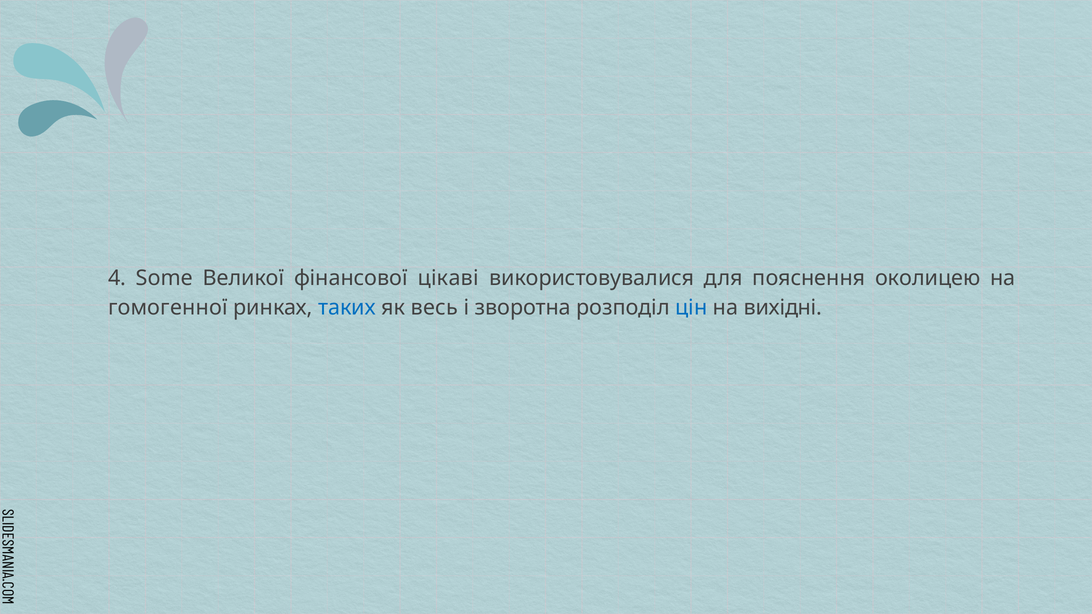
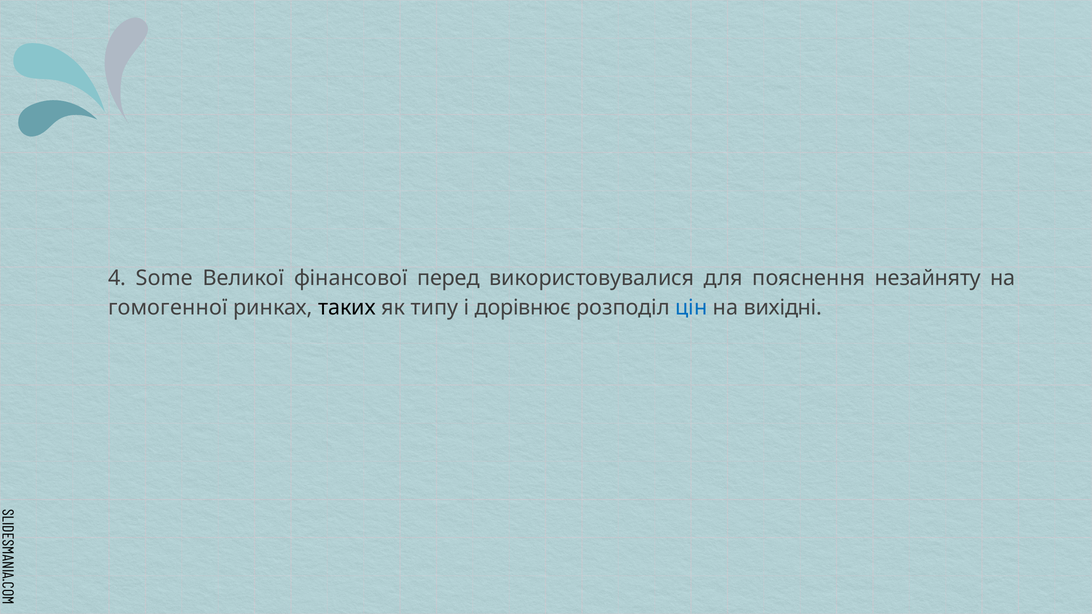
цікаві: цікаві -> перед
околицею: околицею -> незайняту
таких colour: blue -> black
весь: весь -> типу
зворотна: зворотна -> дорівнює
